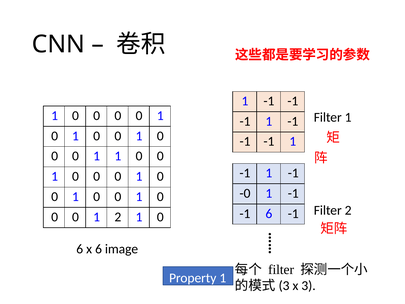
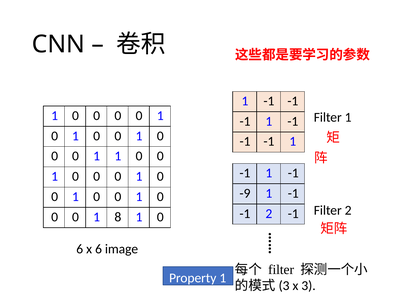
-0: -0 -> -9
-1 6: 6 -> 2
1 2: 2 -> 8
